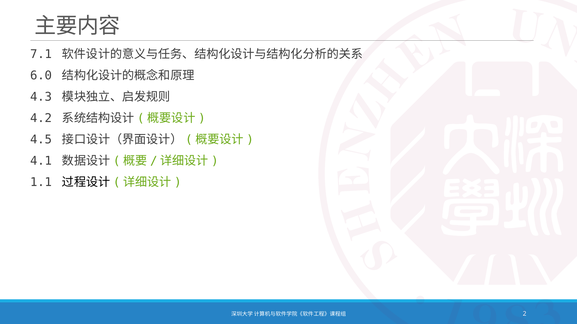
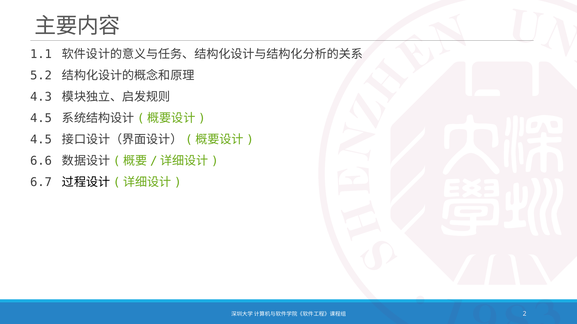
7.1: 7.1 -> 1.1
6.0: 6.0 -> 5.2
4.2 at (41, 118): 4.2 -> 4.5
4.1: 4.1 -> 6.6
1.1: 1.1 -> 6.7
